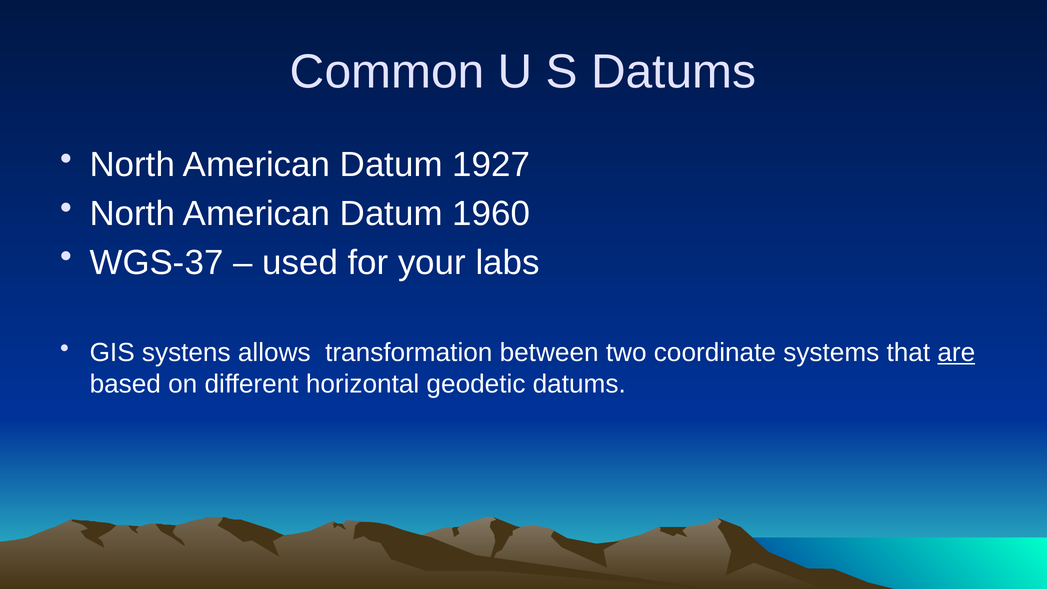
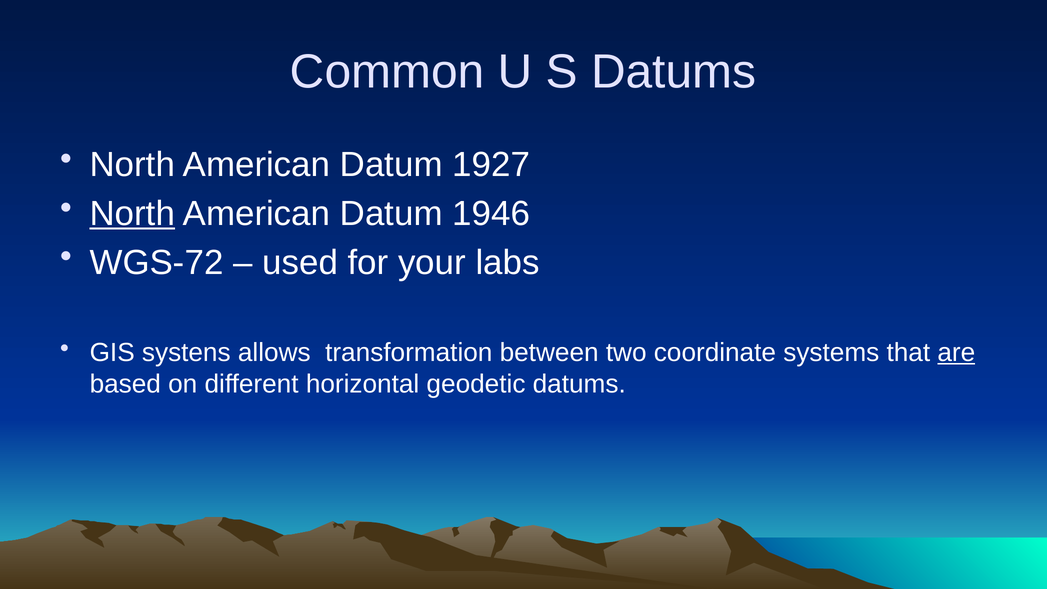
North at (132, 214) underline: none -> present
1960: 1960 -> 1946
WGS-37: WGS-37 -> WGS-72
